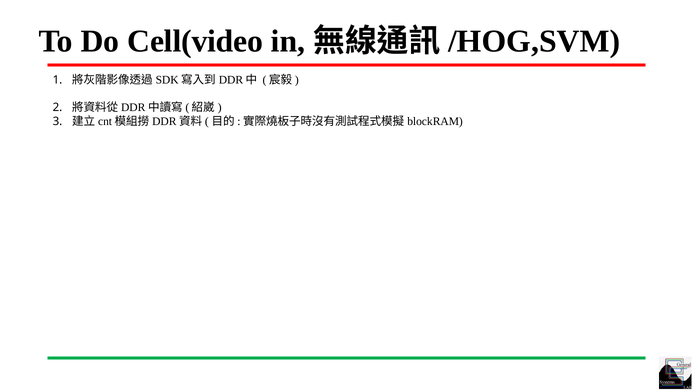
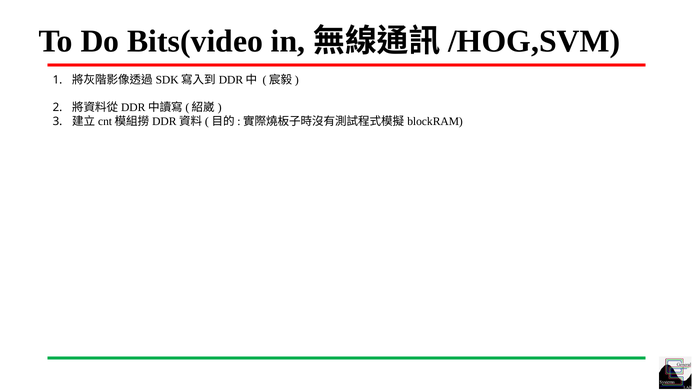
Cell(video: Cell(video -> Bits(video
